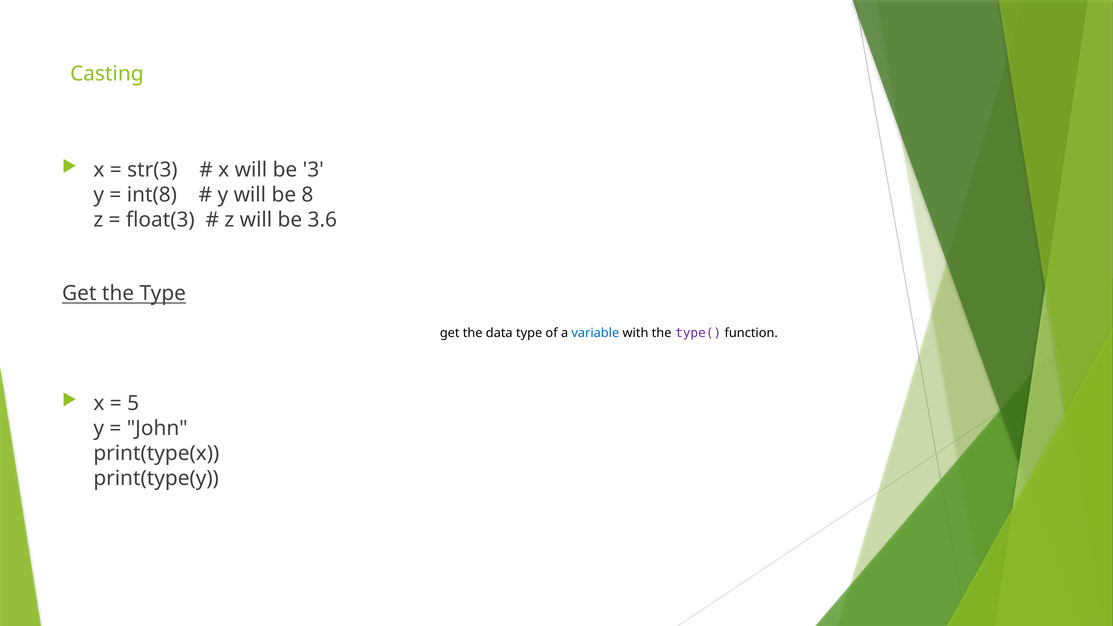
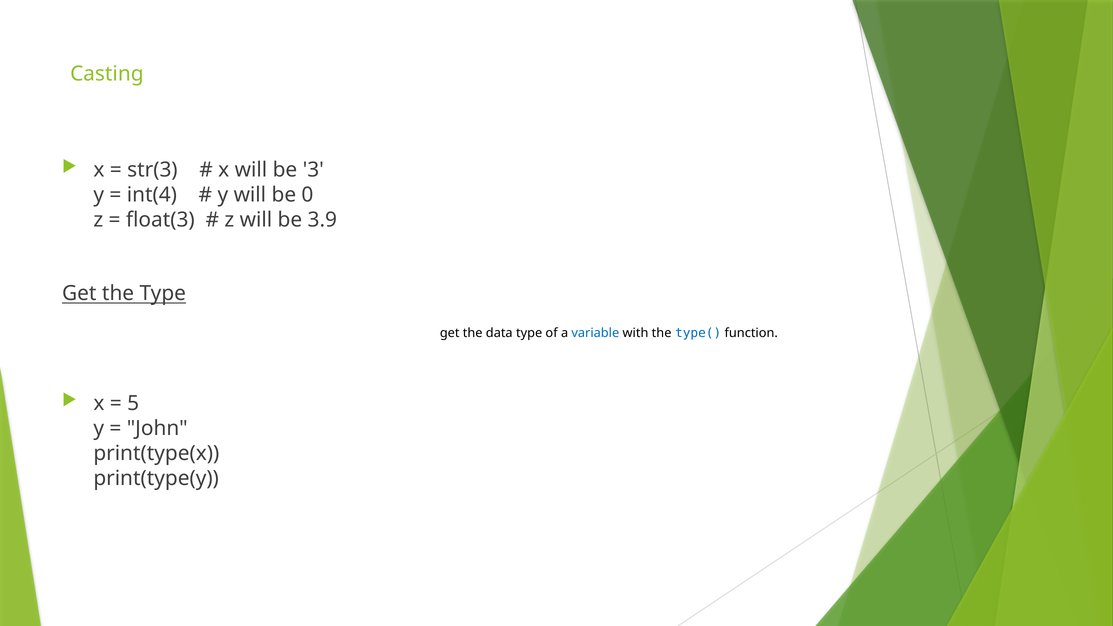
int(8: int(8 -> int(4
8: 8 -> 0
3.6: 3.6 -> 3.9
type( colour: purple -> blue
